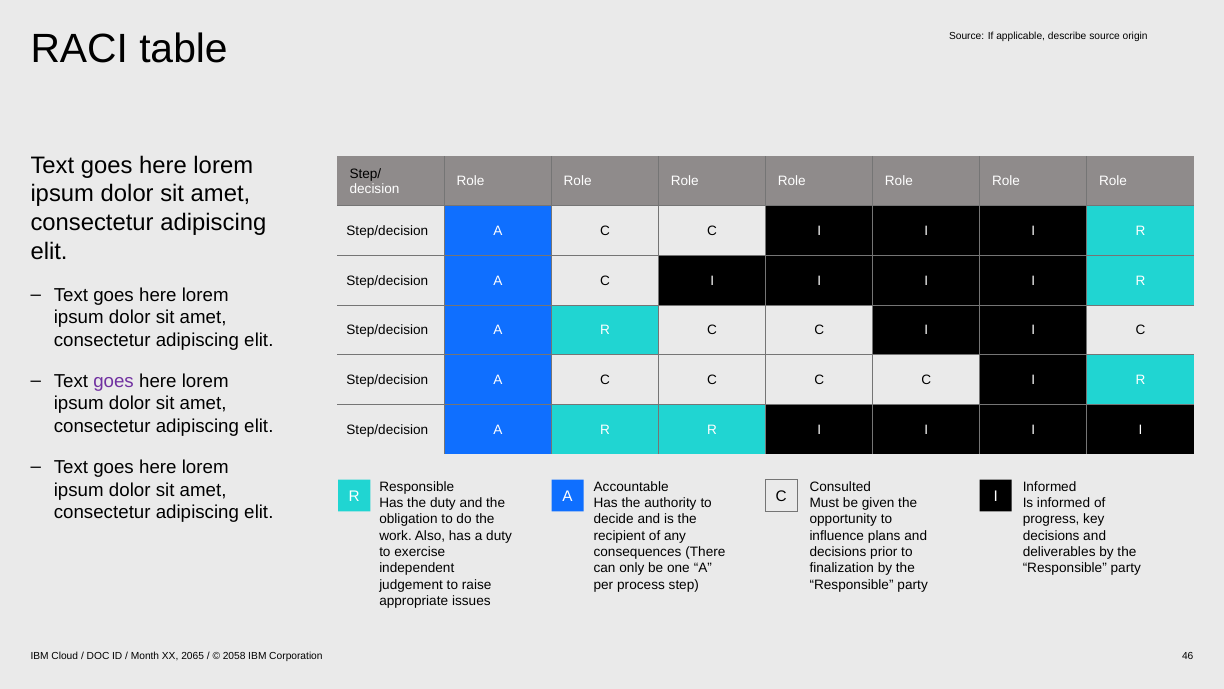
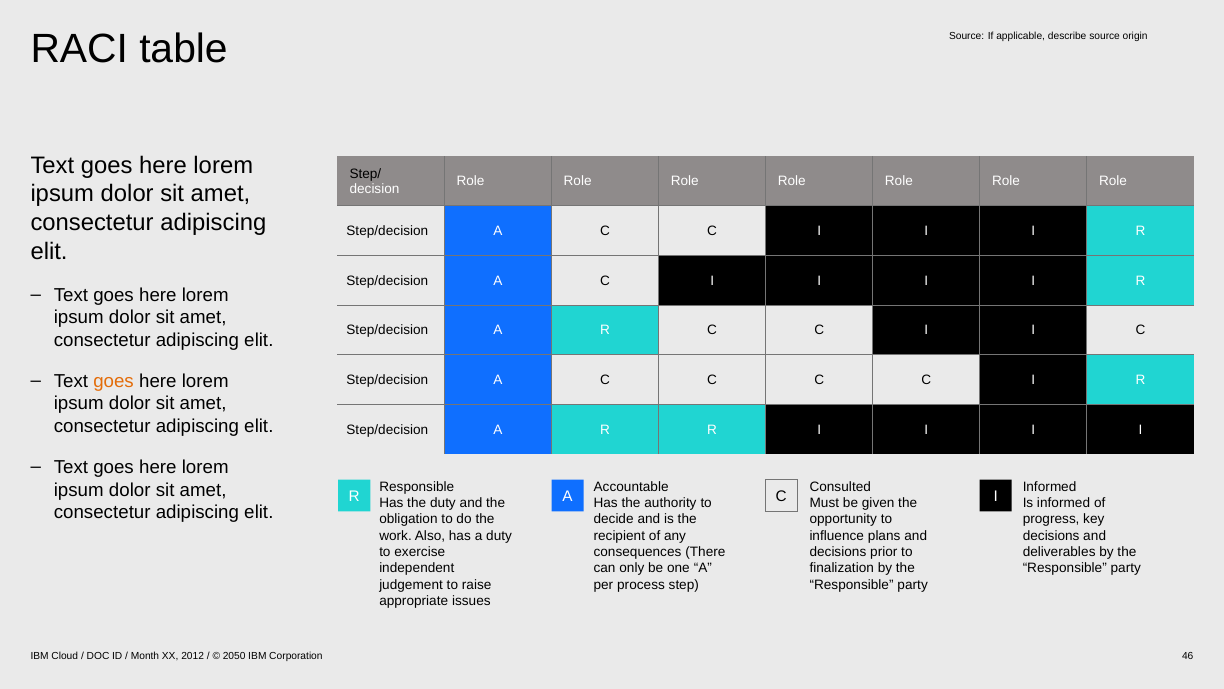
goes at (114, 381) colour: purple -> orange
2065: 2065 -> 2012
2058: 2058 -> 2050
